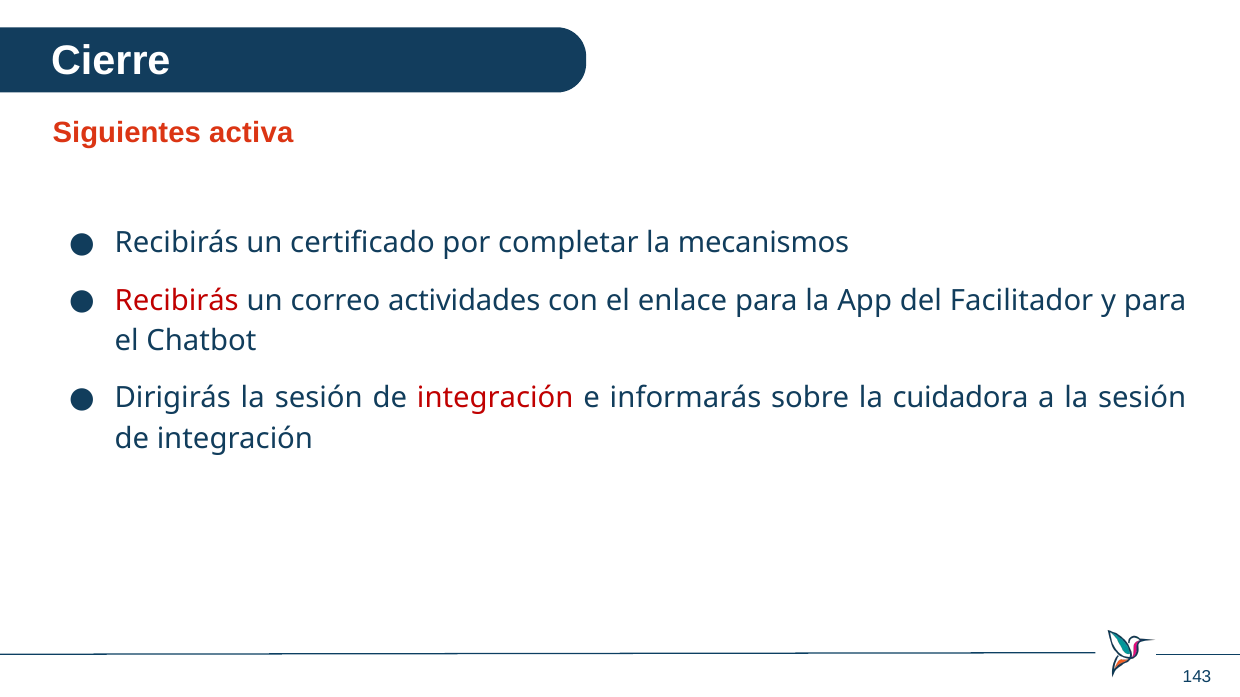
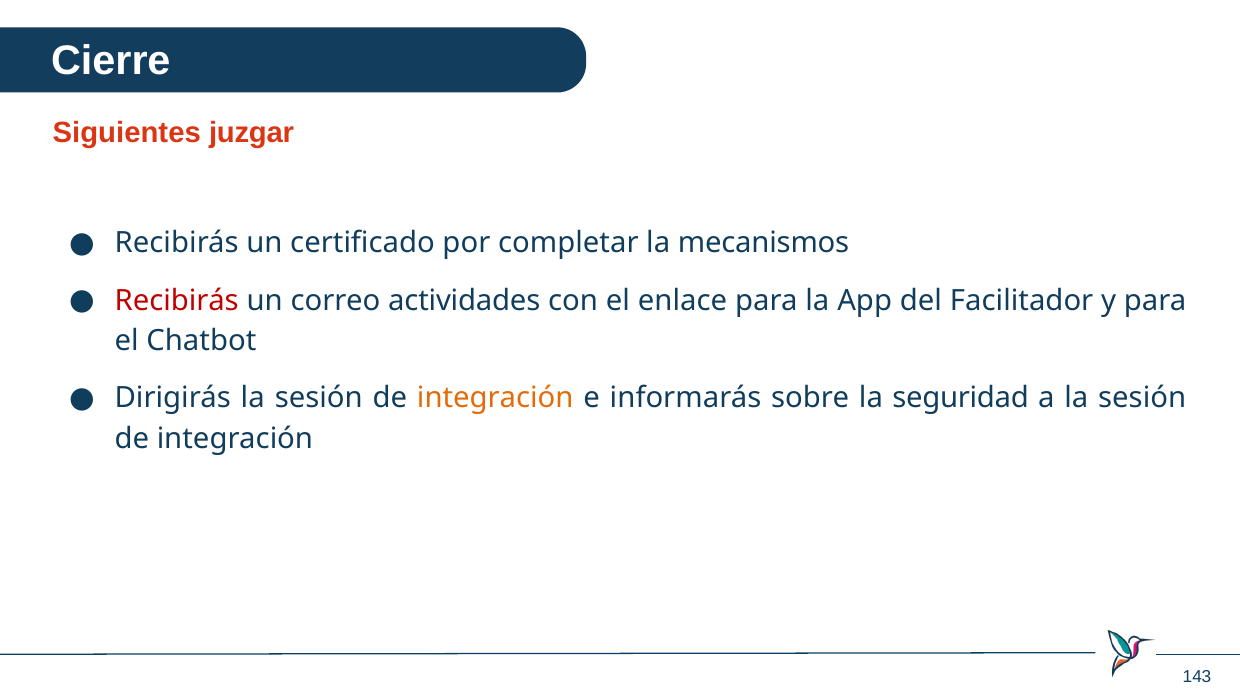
activa: activa -> juzgar
integración at (495, 399) colour: red -> orange
cuidadora: cuidadora -> seguridad
